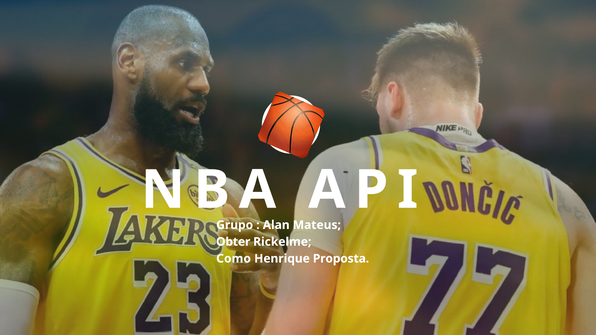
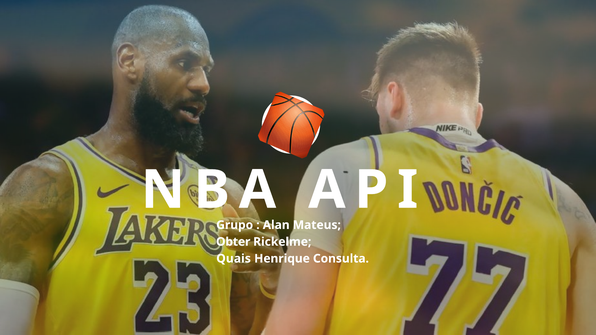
Como: Como -> Quais
Proposta: Proposta -> Consulta
